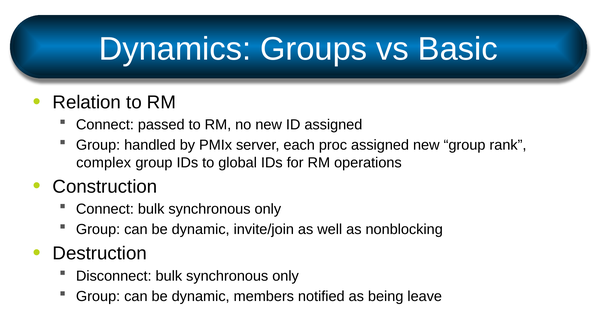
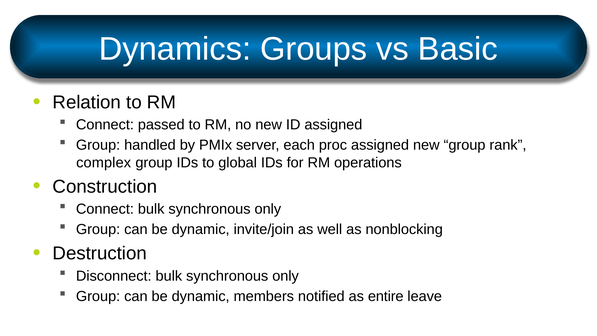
being: being -> entire
